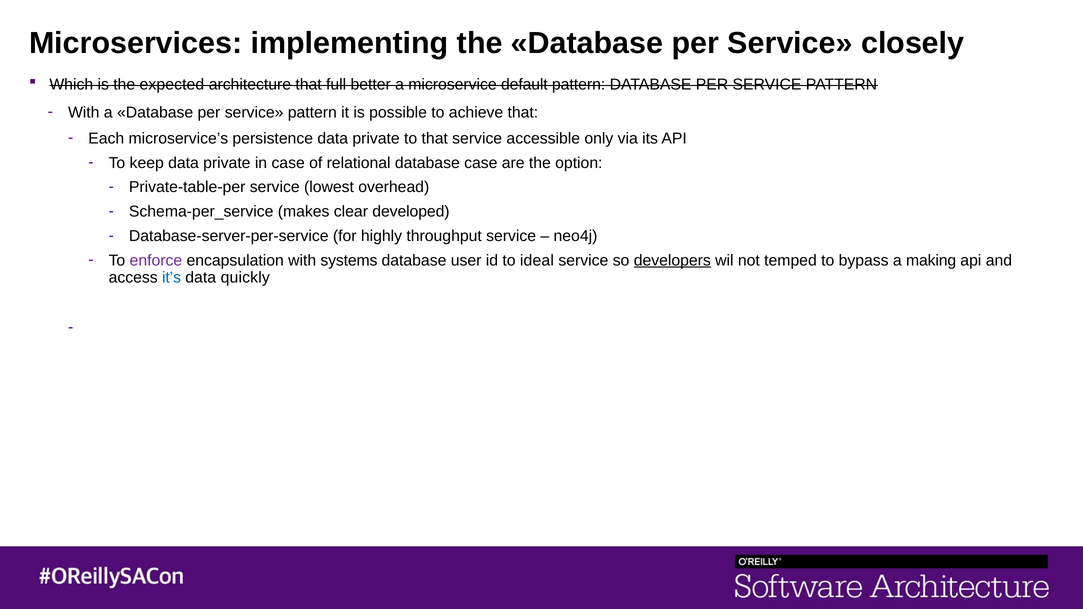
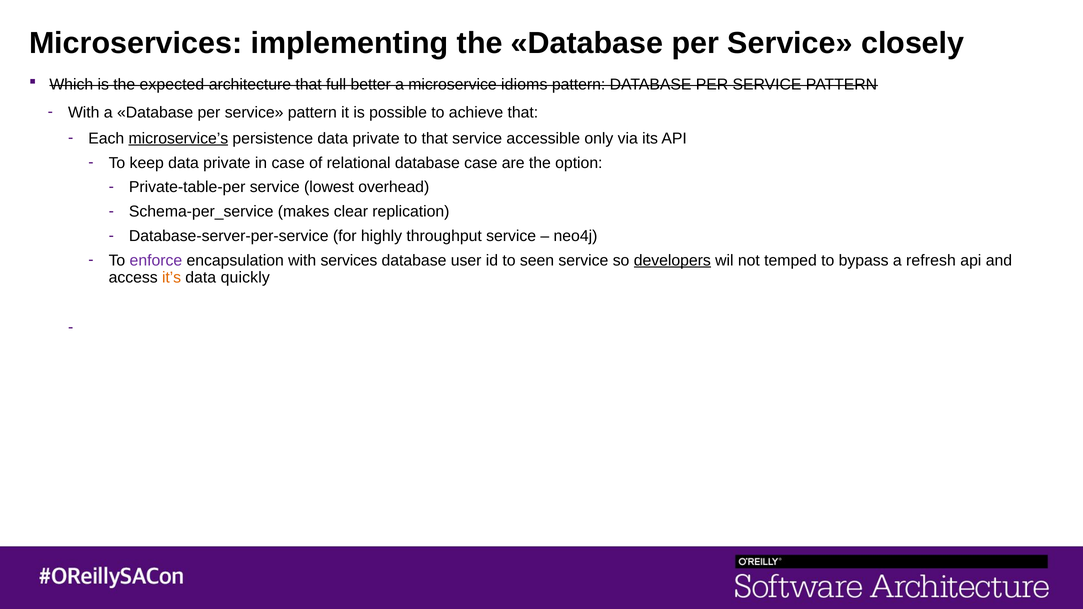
default: default -> idioms
microservice’s underline: none -> present
developed: developed -> replication
systems: systems -> services
ideal: ideal -> seen
making: making -> refresh
it’s colour: blue -> orange
